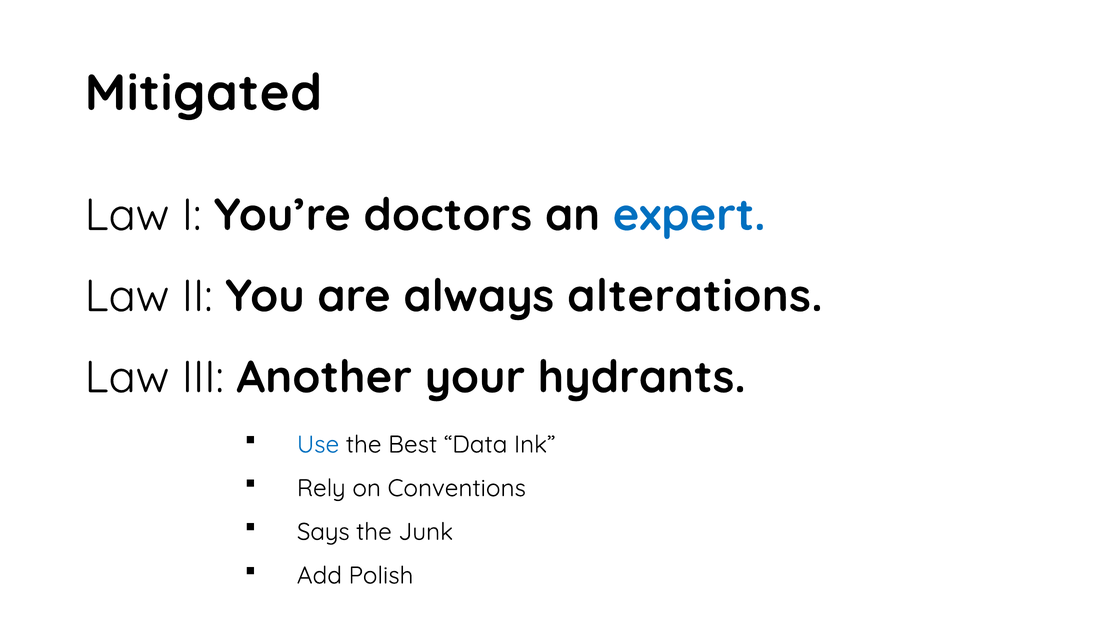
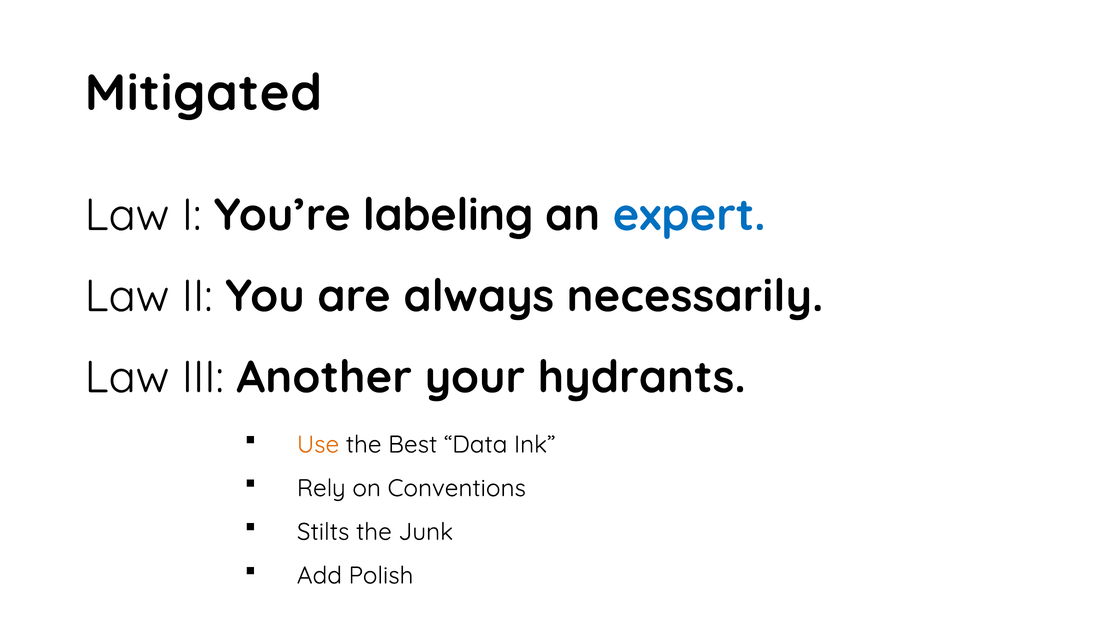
doctors: doctors -> labeling
alterations: alterations -> necessarily
Use colour: blue -> orange
Says: Says -> Stilts
